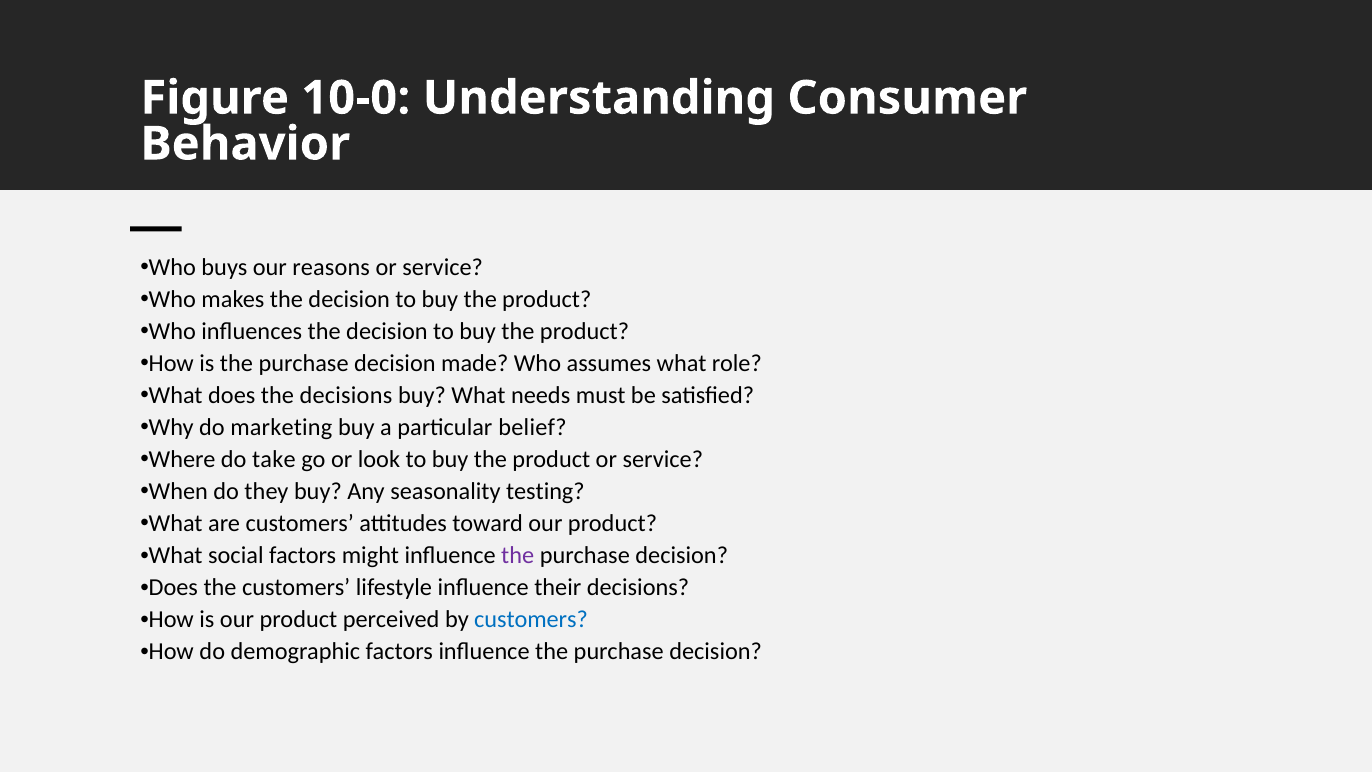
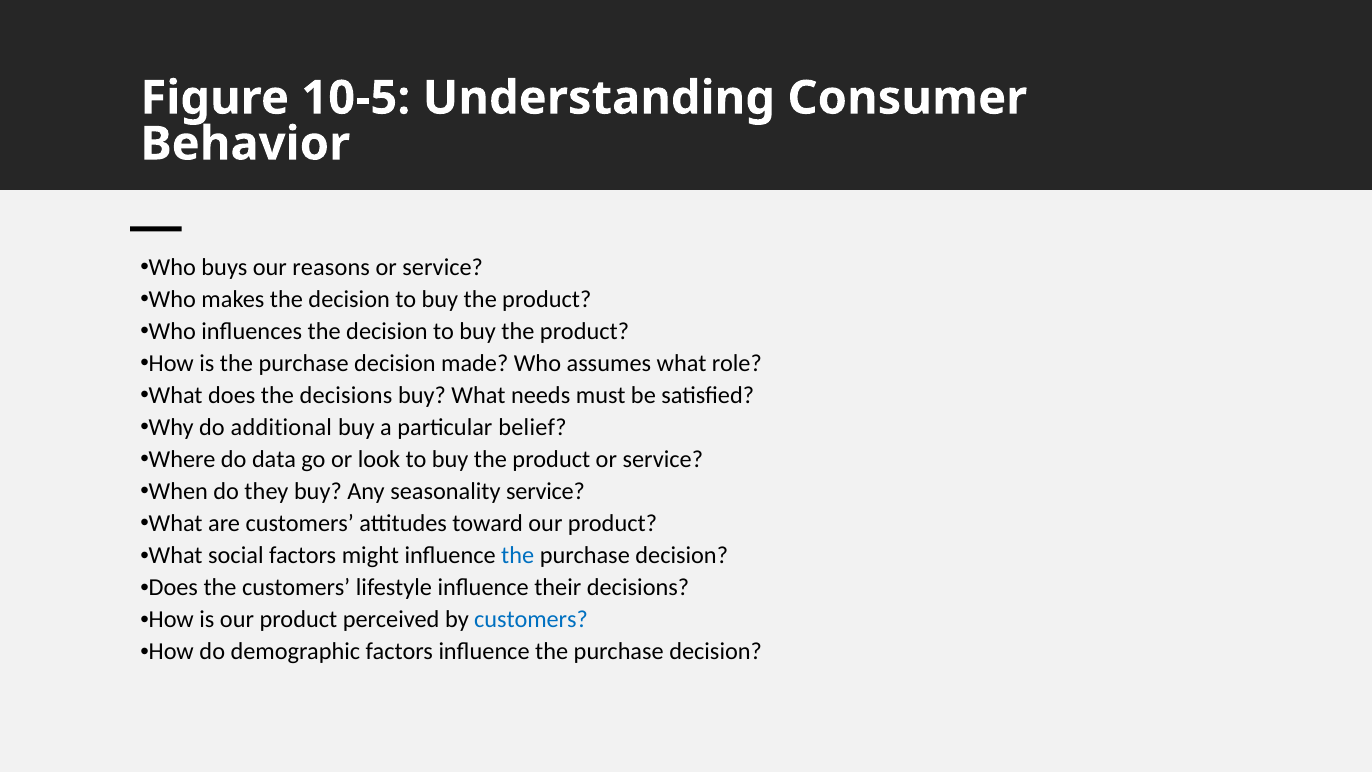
10-0: 10-0 -> 10-5
marketing: marketing -> additional
take: take -> data
seasonality testing: testing -> service
the at (518, 556) colour: purple -> blue
